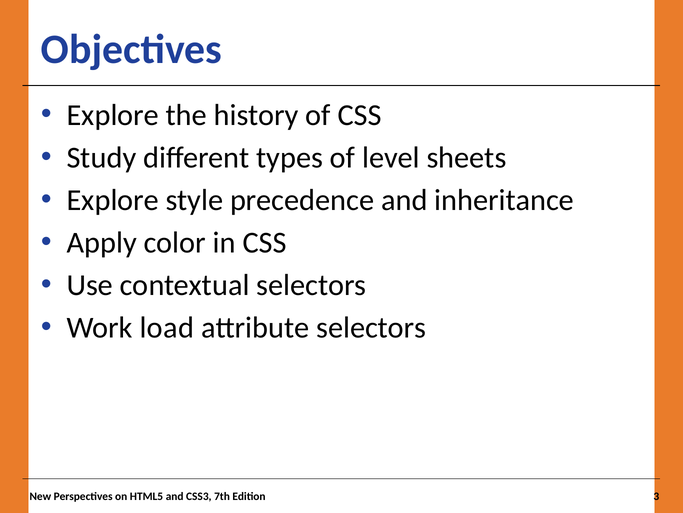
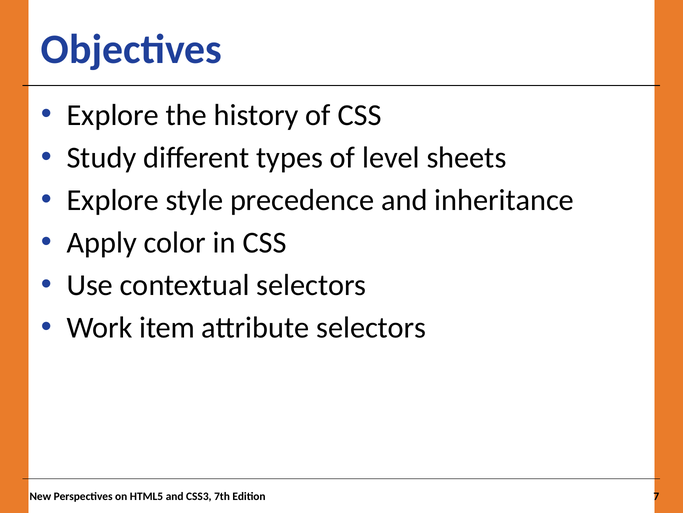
load: load -> item
3: 3 -> 7
